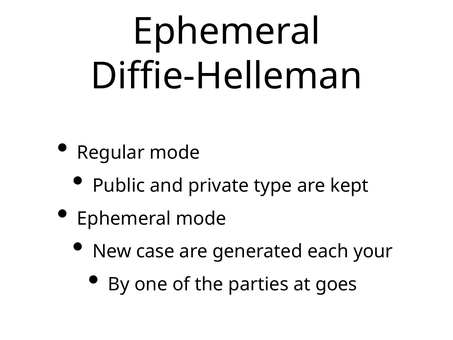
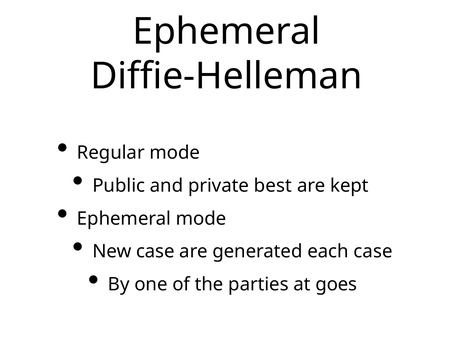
type: type -> best
each your: your -> case
